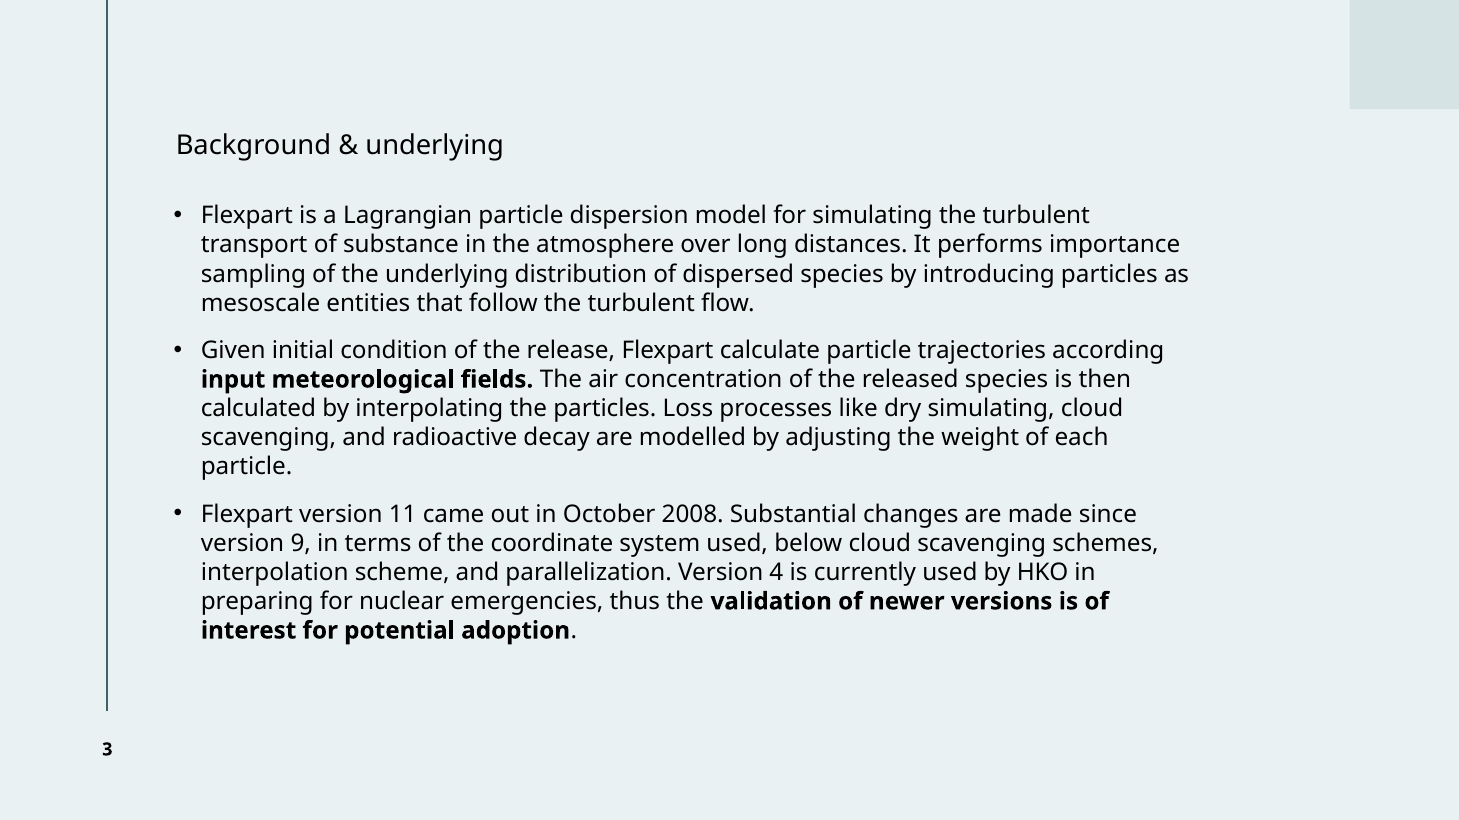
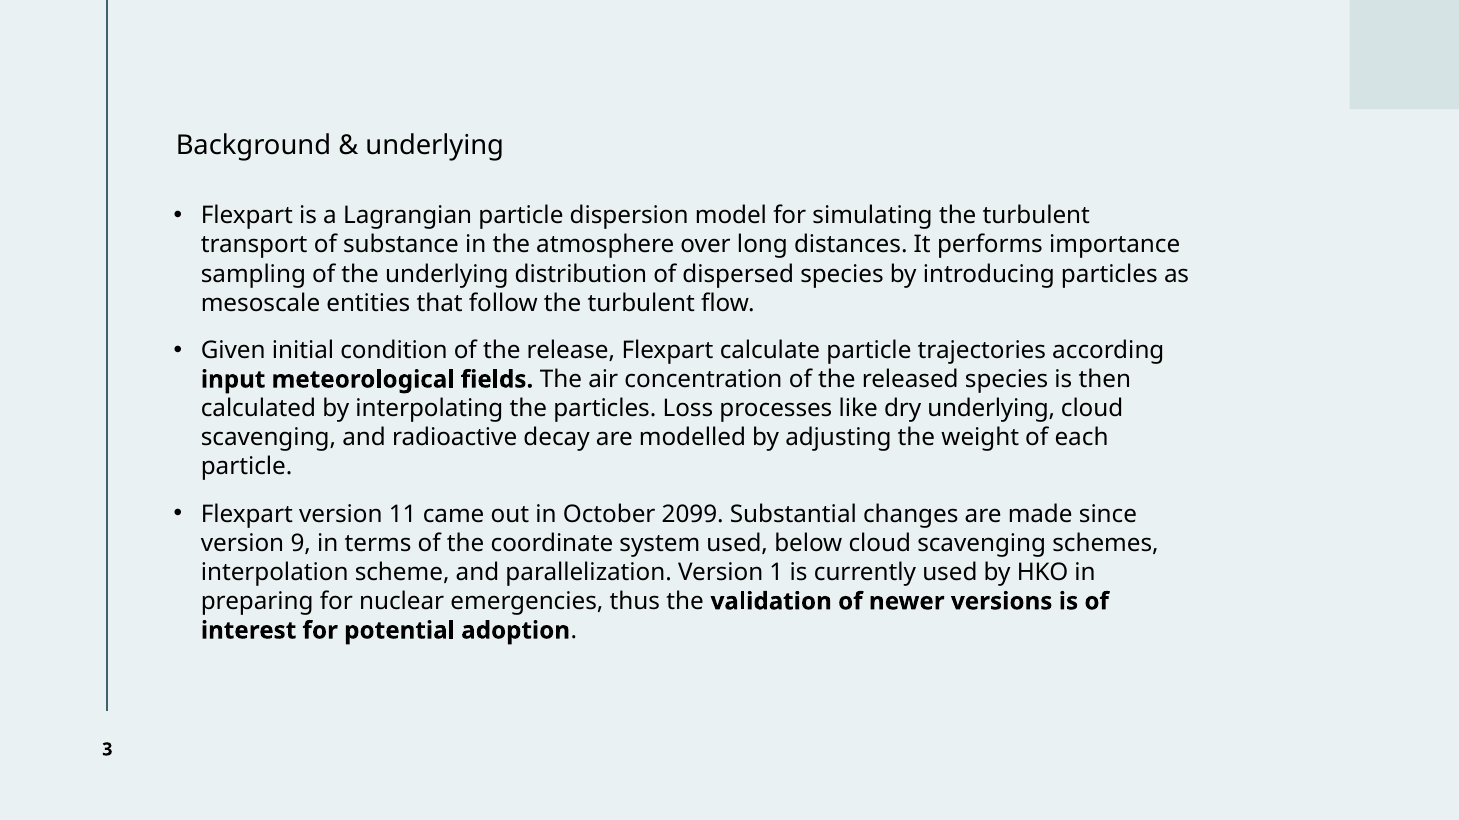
dry simulating: simulating -> underlying
2008: 2008 -> 2099
4: 4 -> 1
